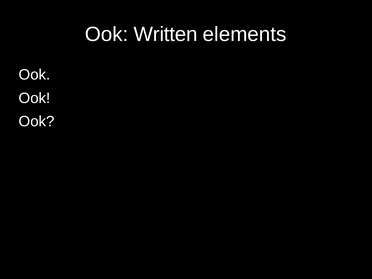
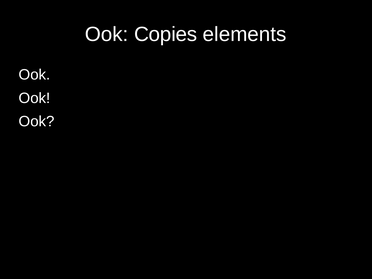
Written: Written -> Copies
